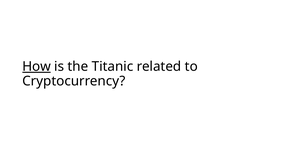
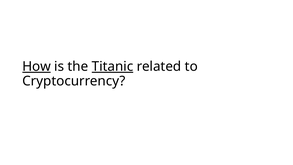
Titanic underline: none -> present
